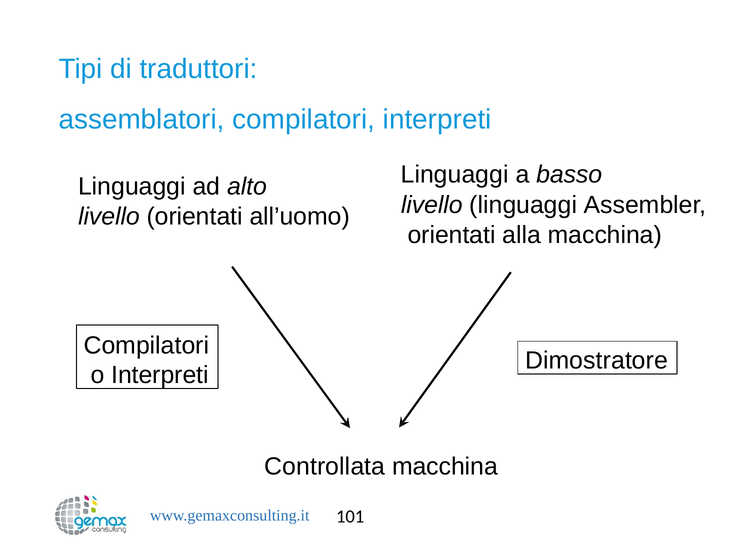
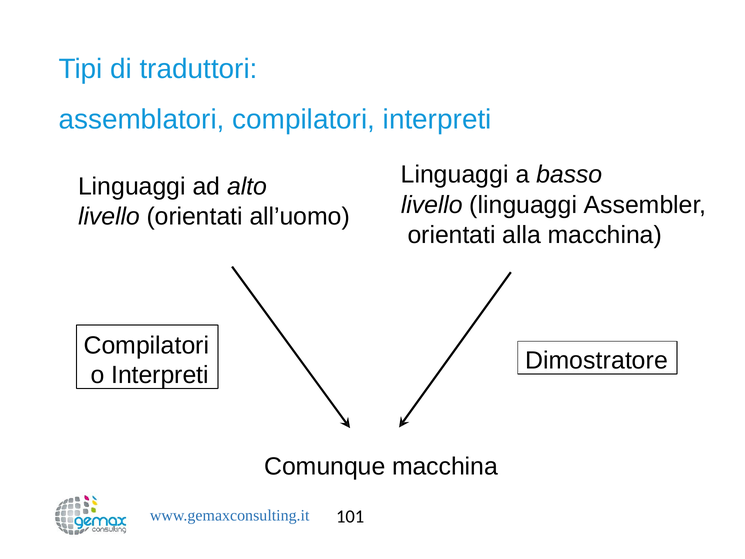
Controllata: Controllata -> Comunque
